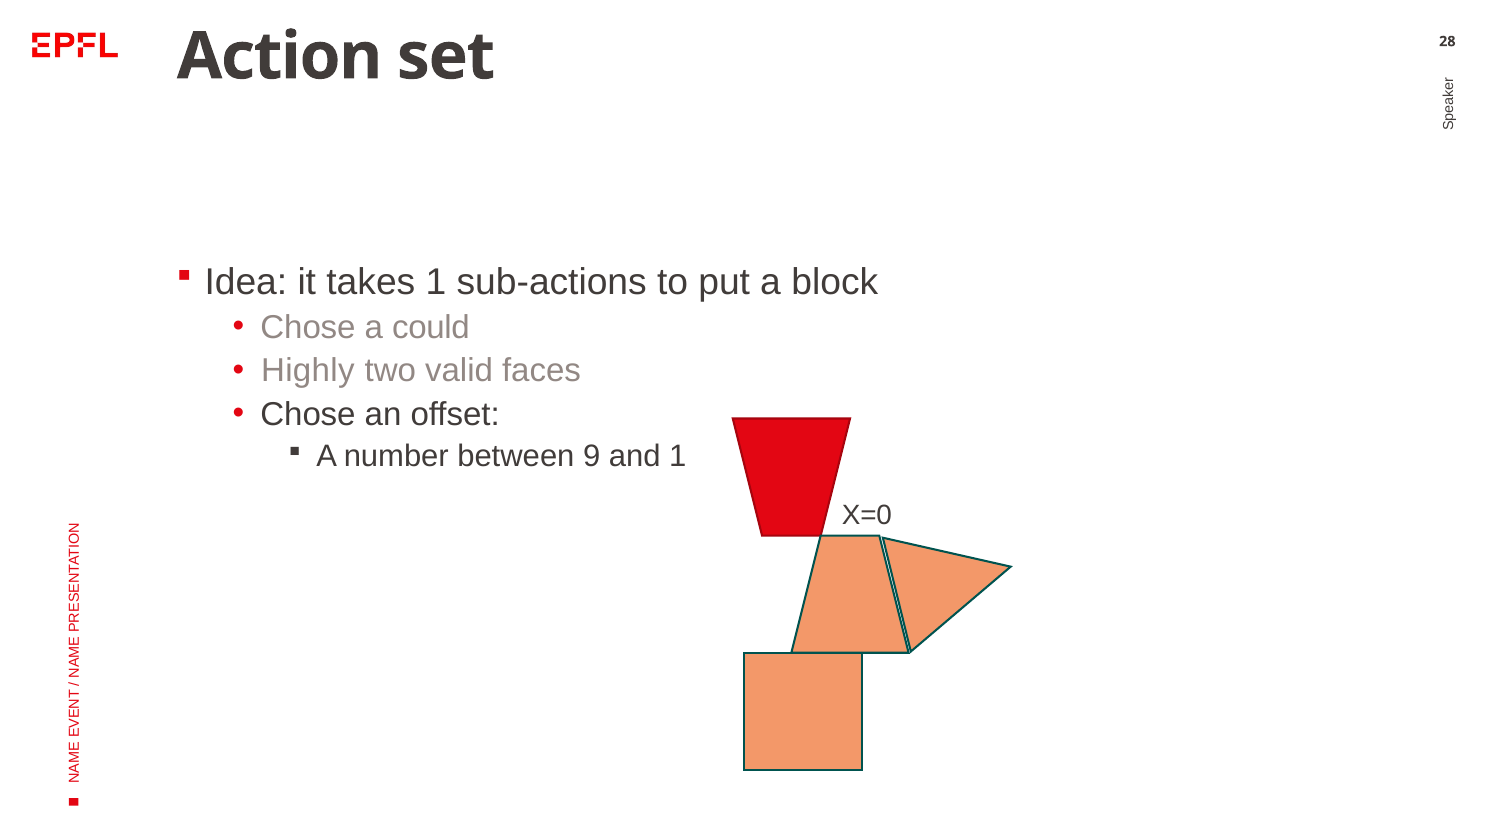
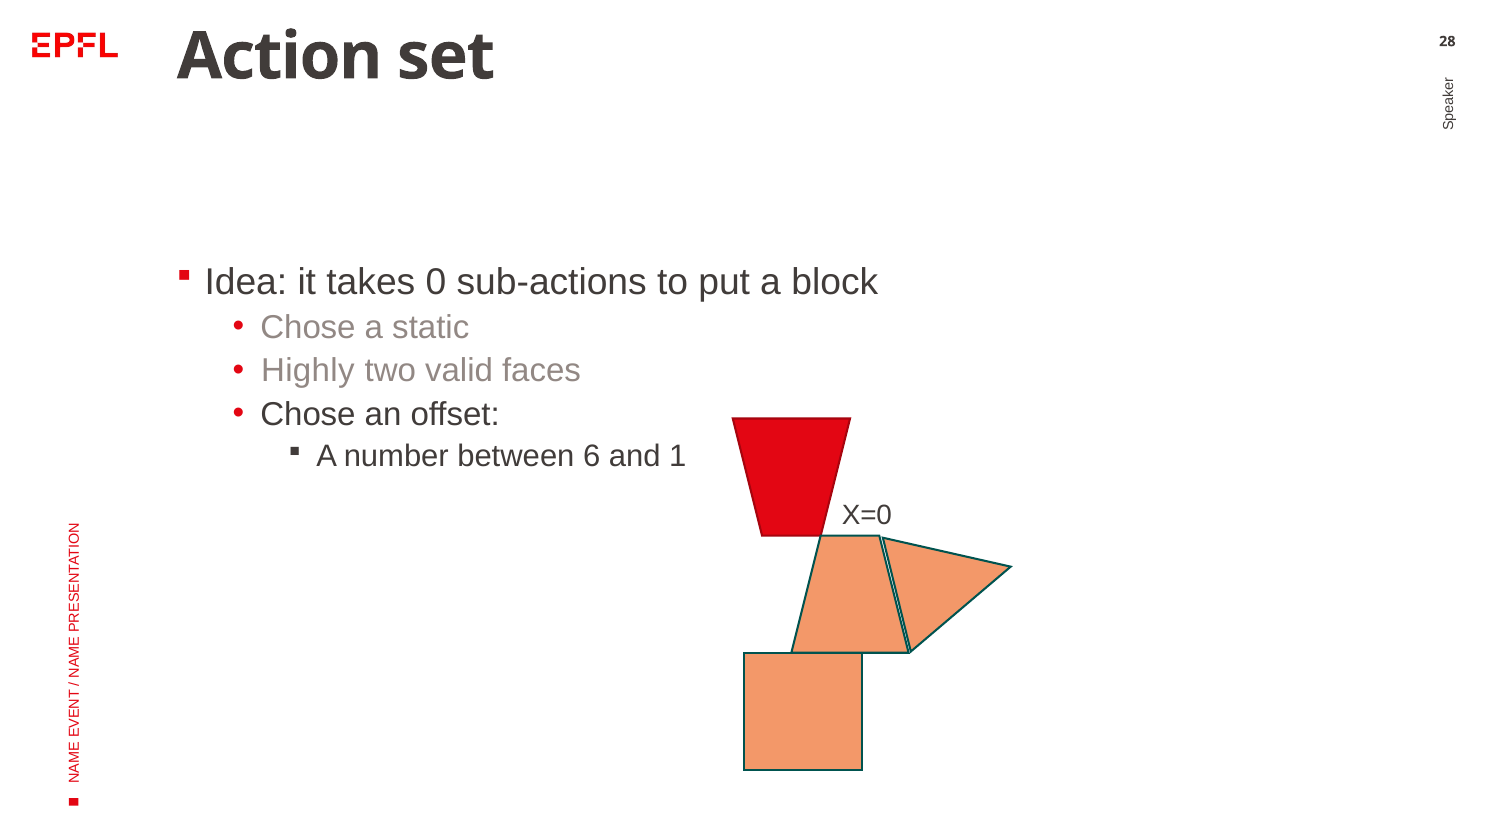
takes 1: 1 -> 0
could: could -> static
9: 9 -> 6
